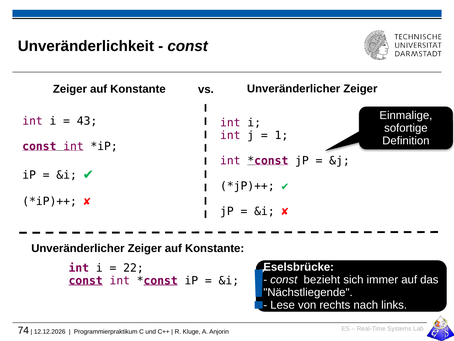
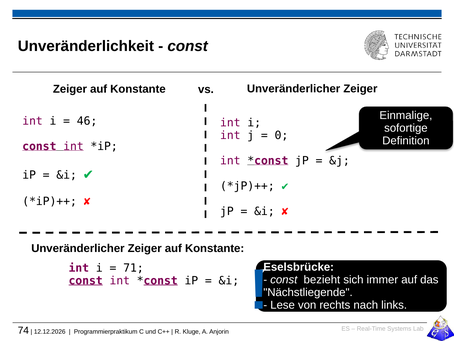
43: 43 -> 46
1: 1 -> 0
22: 22 -> 71
